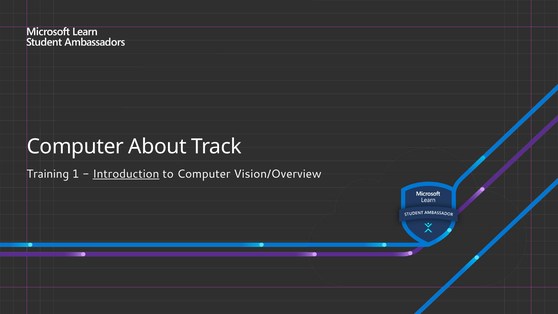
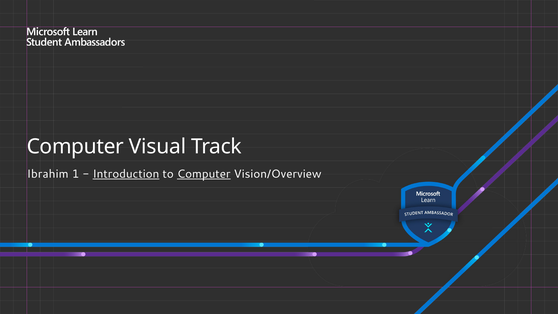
About: About -> Visual
Training: Training -> Ibrahim
Computer at (204, 174) underline: none -> present
